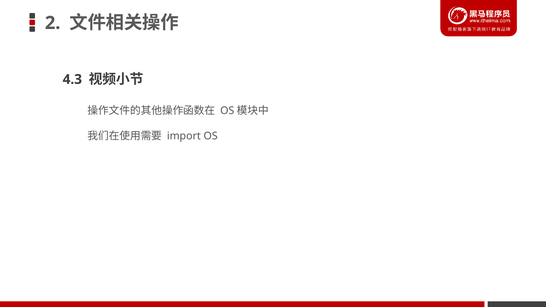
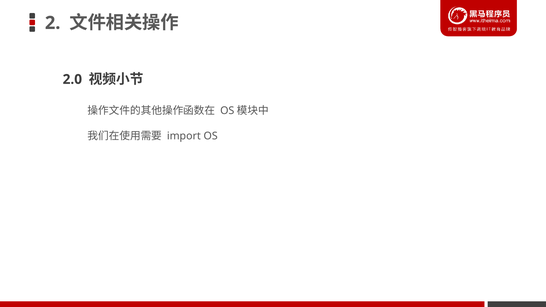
4.3: 4.3 -> 2.0
